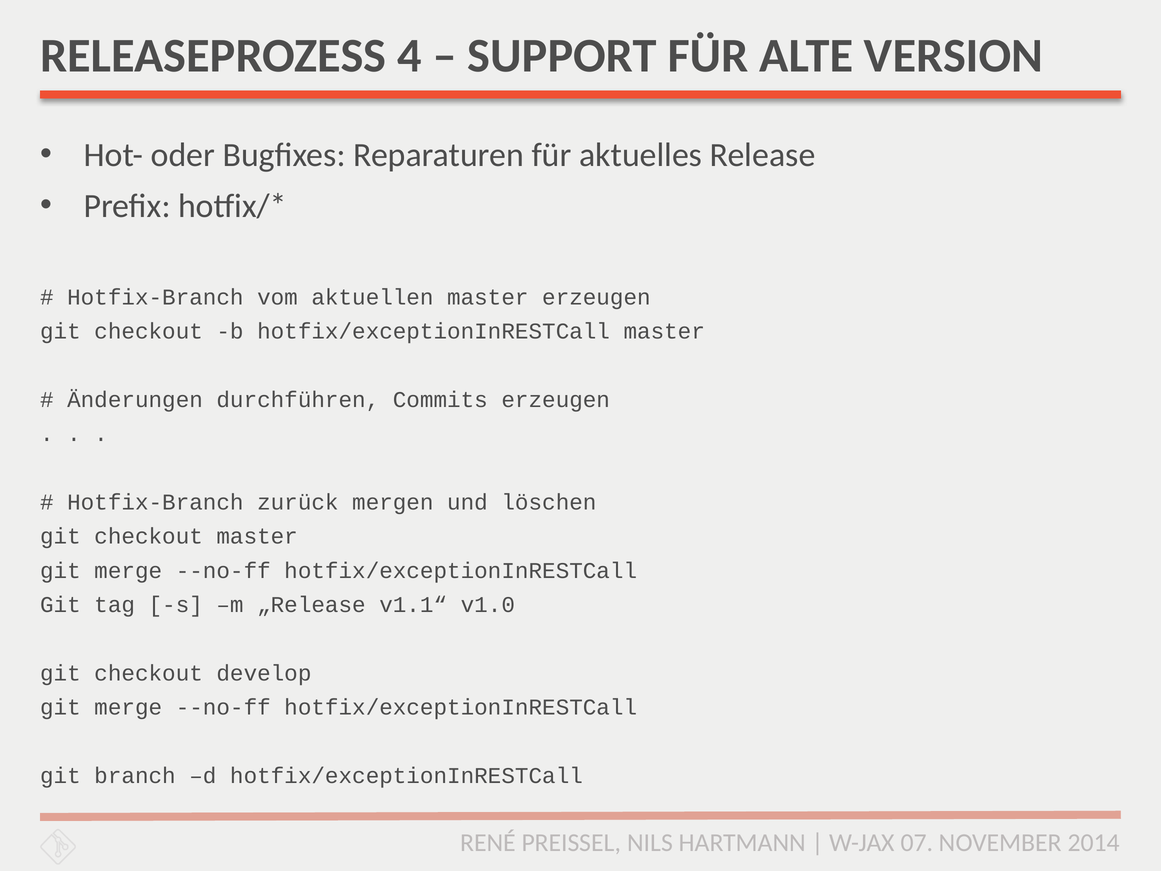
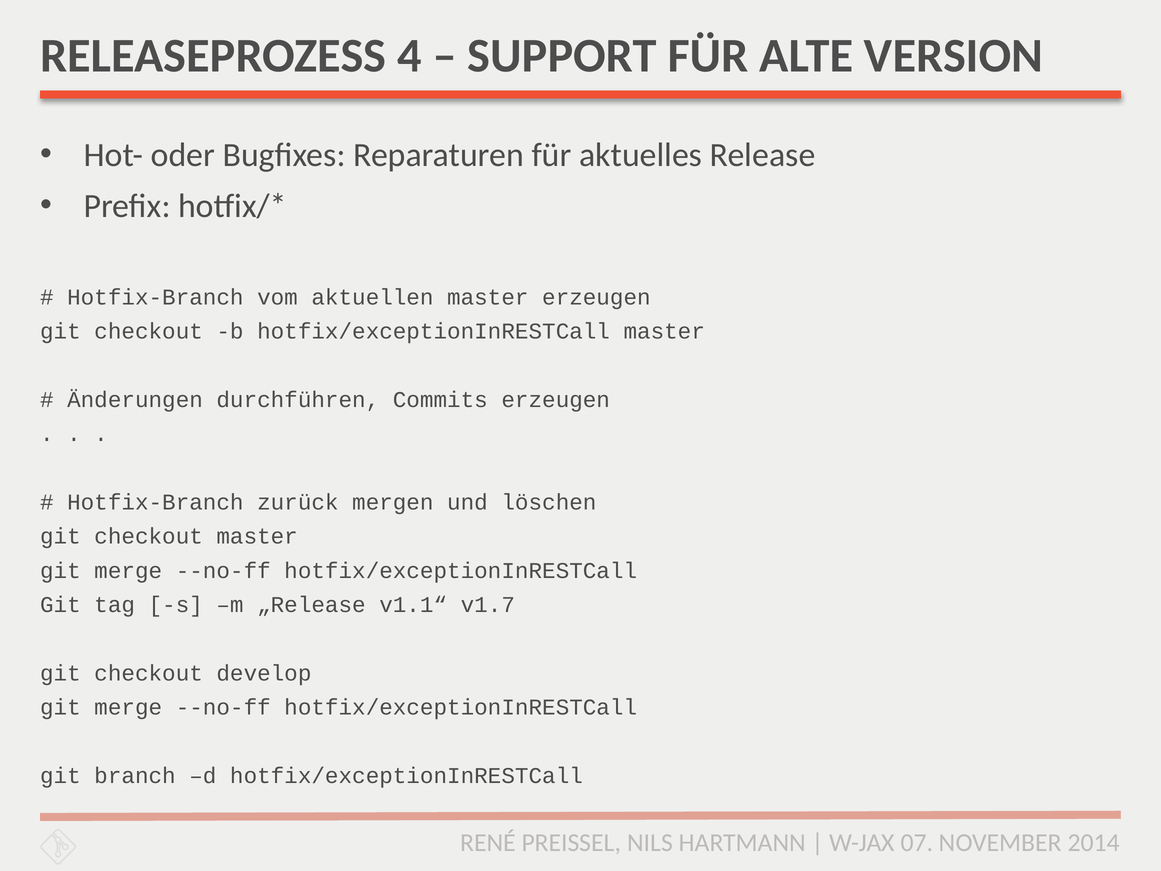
v1.0: v1.0 -> v1.7
